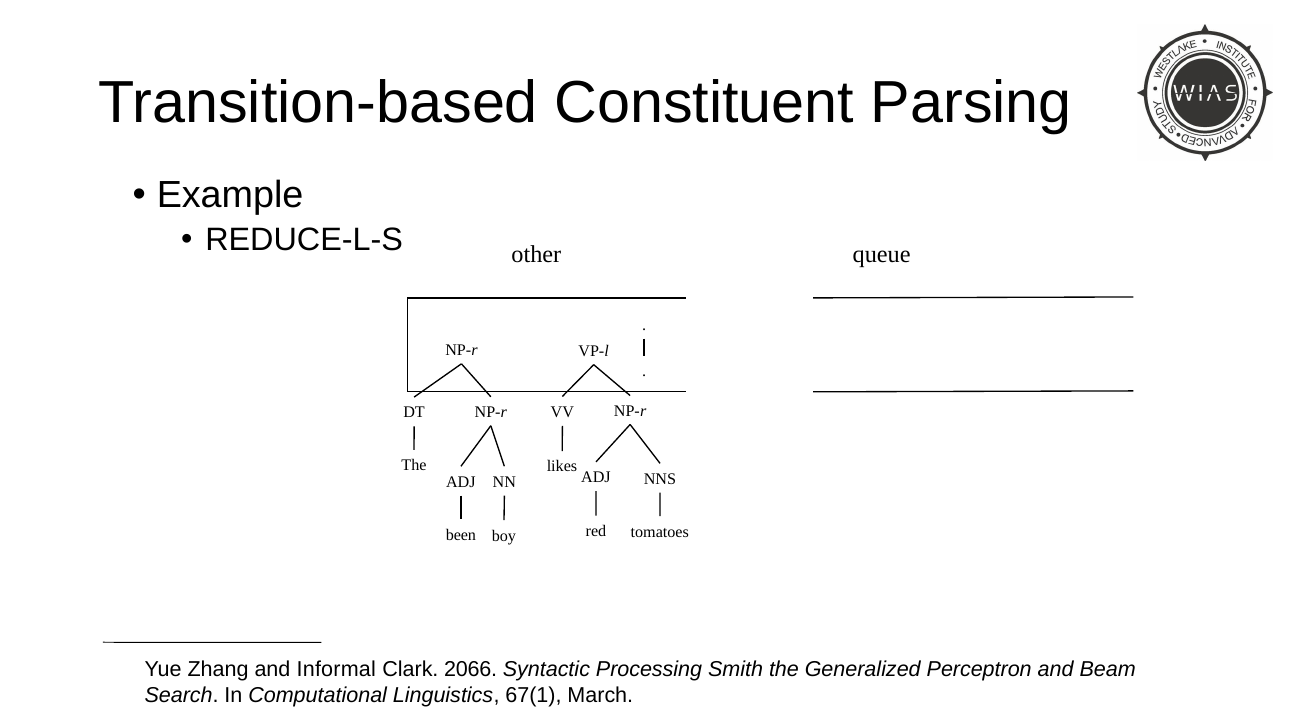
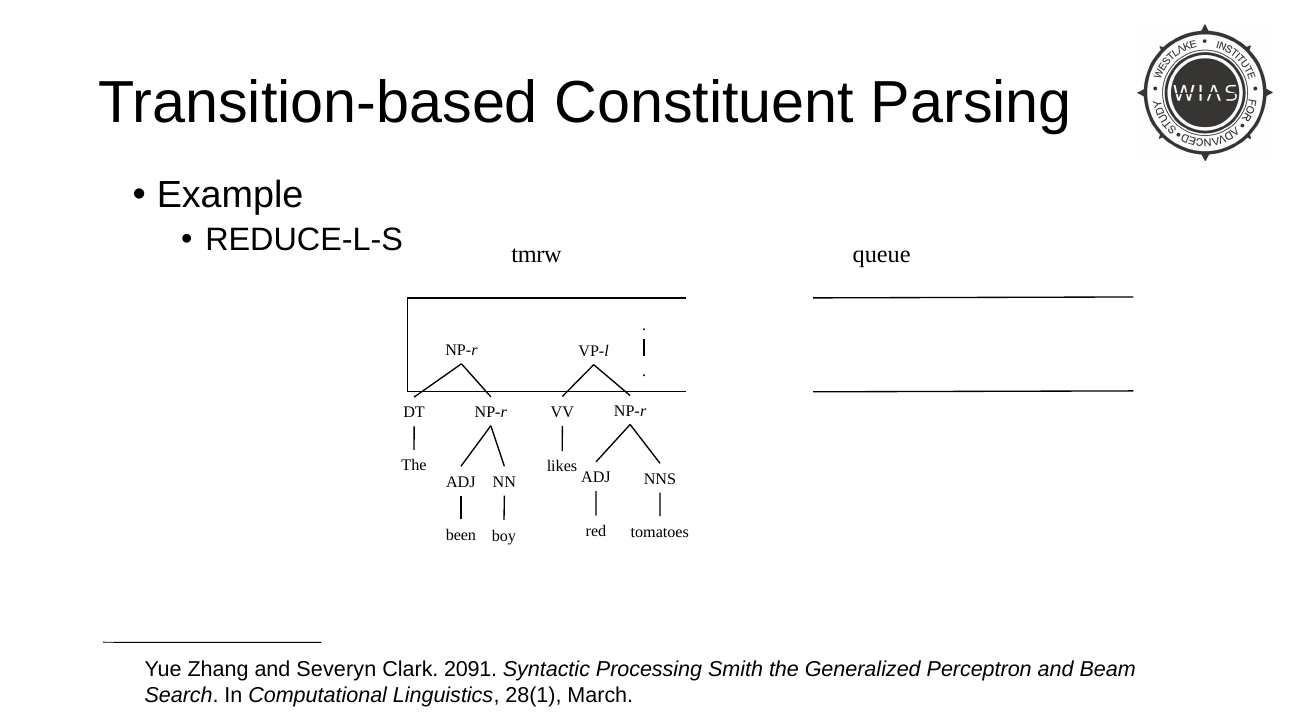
other: other -> tmrw
Informal: Informal -> Severyn
2066: 2066 -> 2091
67(1: 67(1 -> 28(1
